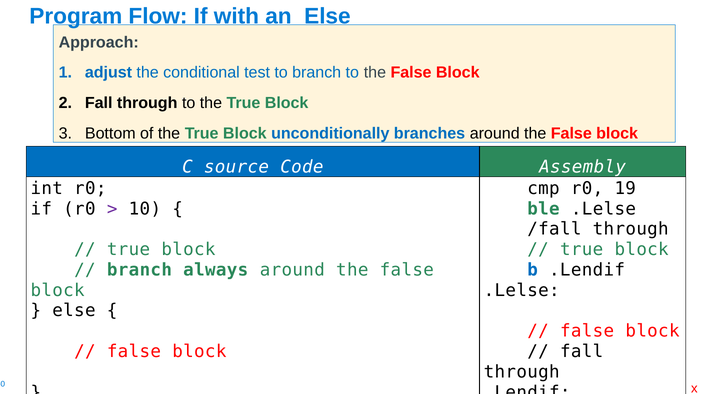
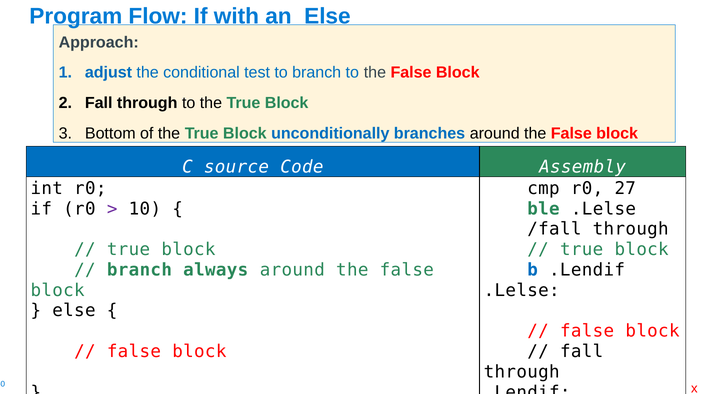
19: 19 -> 27
